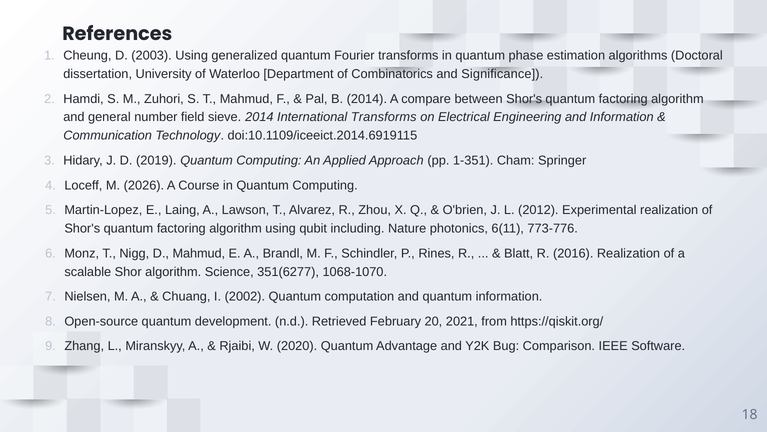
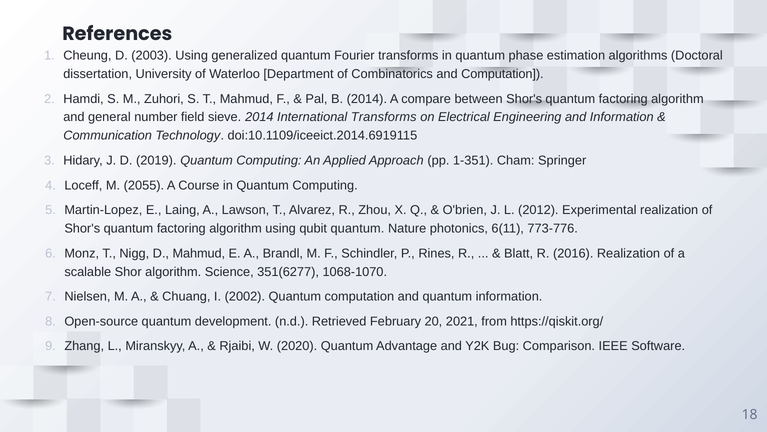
and Significance: Significance -> Computation
2026: 2026 -> 2055
qubit including: including -> quantum
